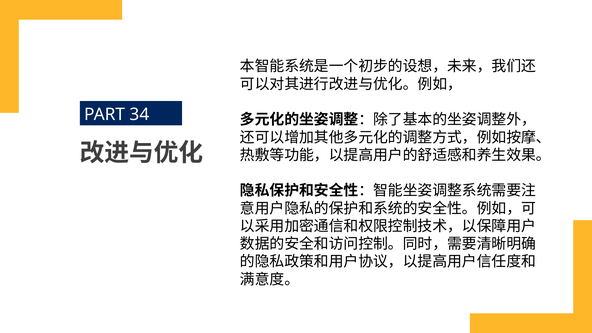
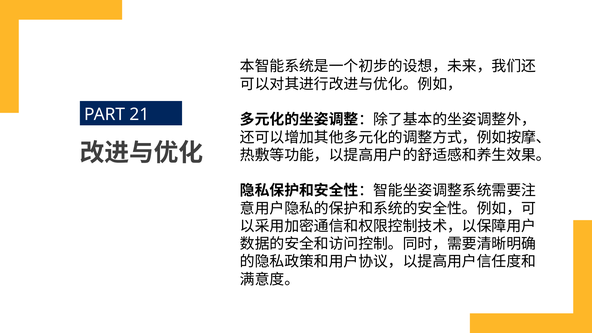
34: 34 -> 21
